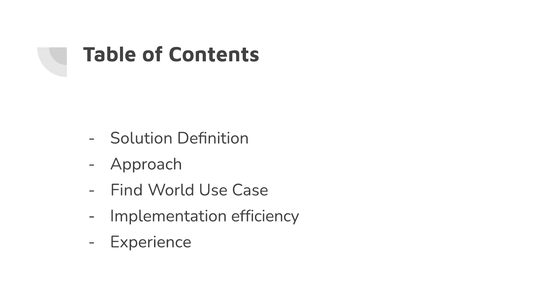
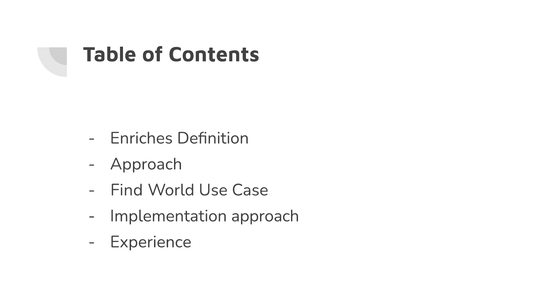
Solution: Solution -> Enriches
Implementation efficiency: efficiency -> approach
